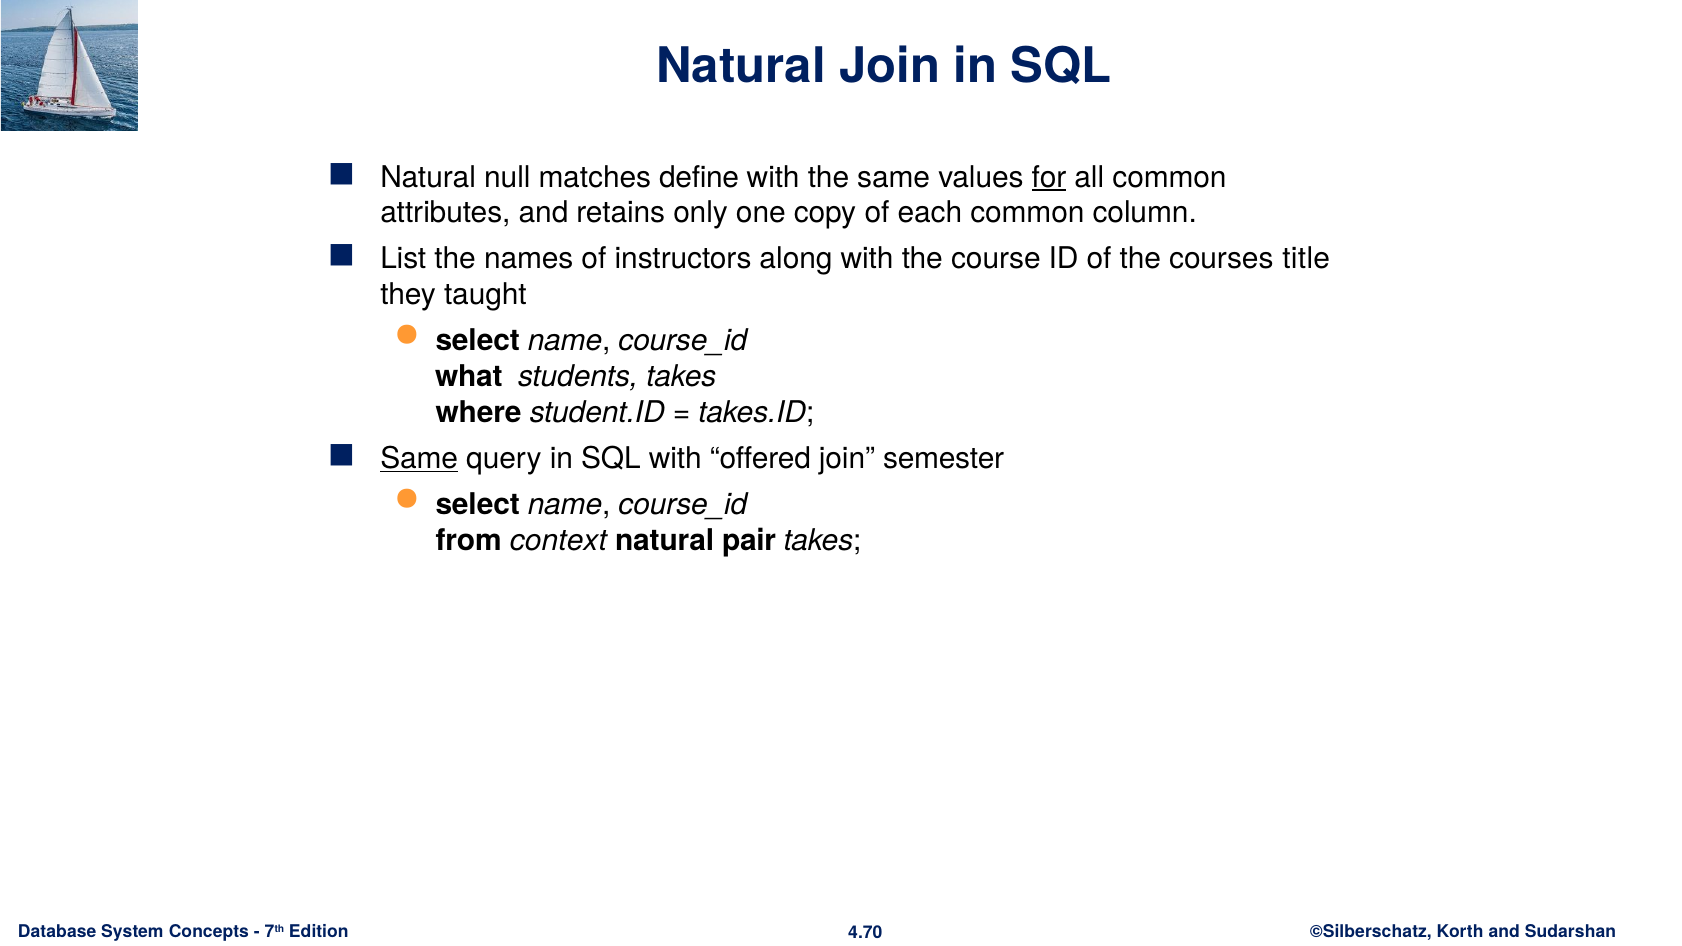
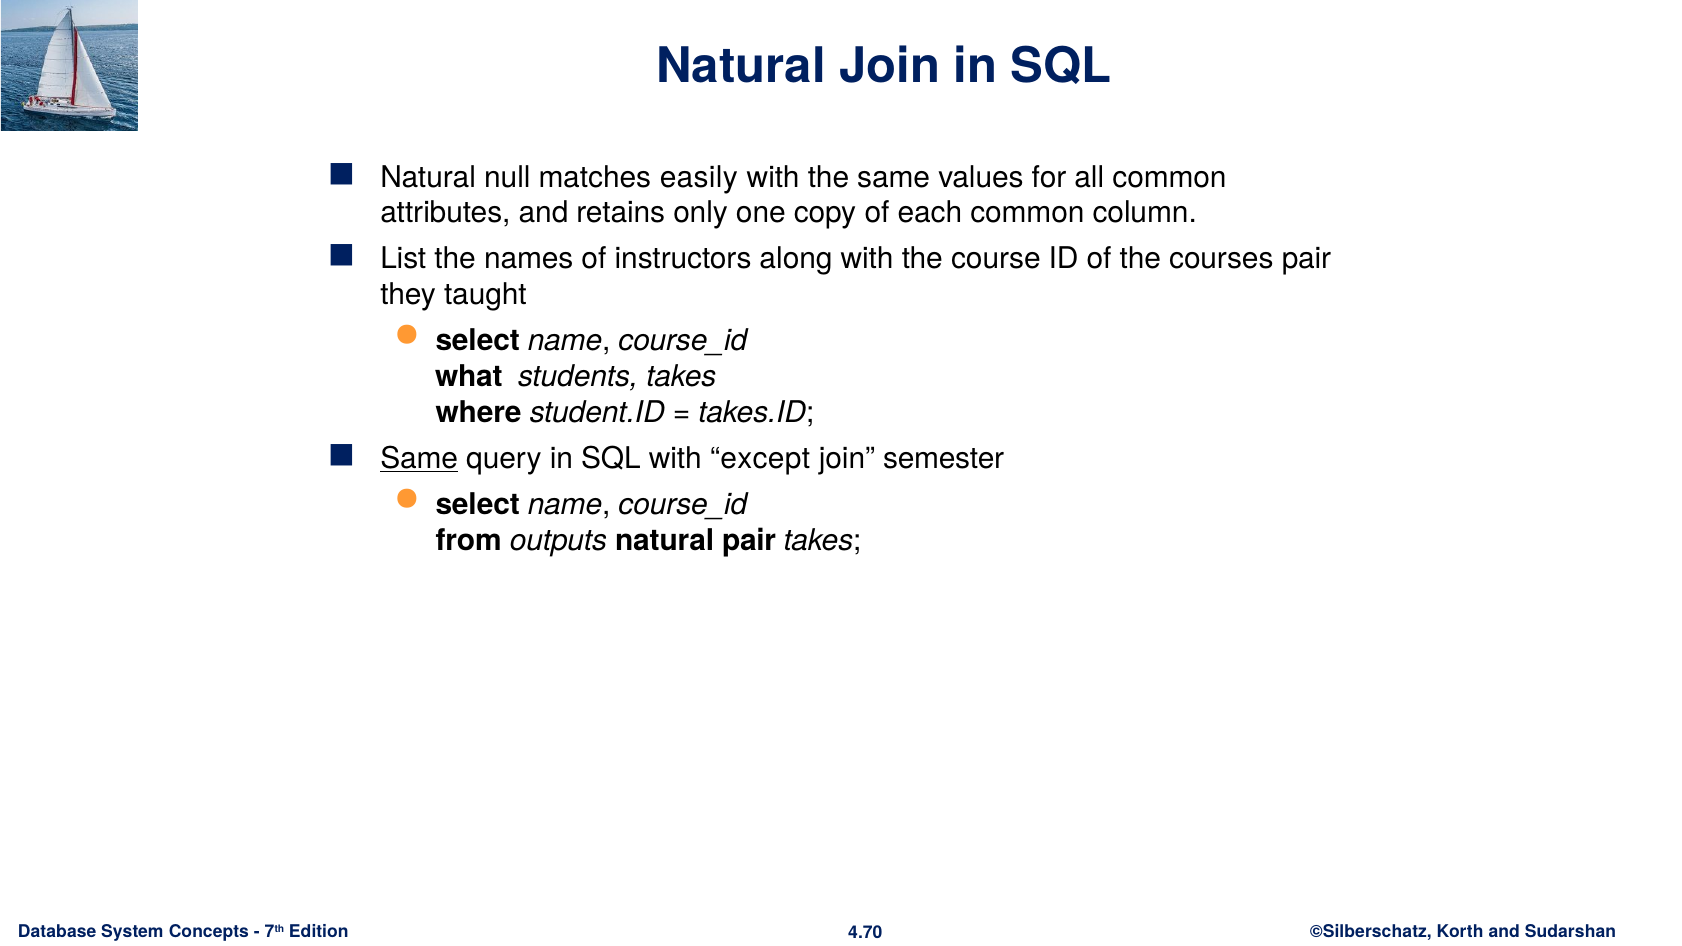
define: define -> easily
for underline: present -> none
courses title: title -> pair
offered: offered -> except
context: context -> outputs
